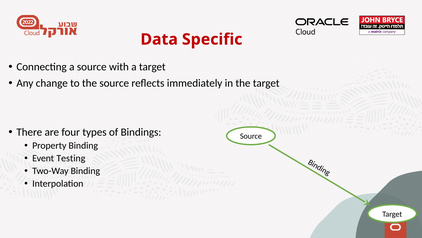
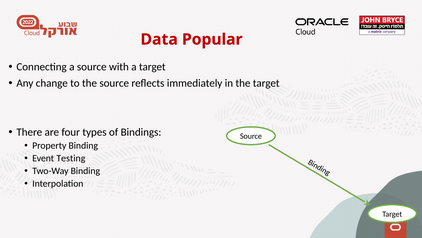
Specific: Specific -> Popular
